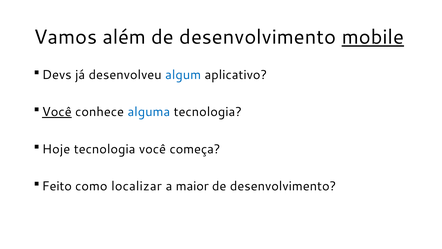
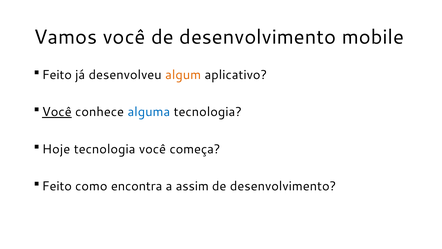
Vamos além: além -> você
mobile underline: present -> none
Devs at (57, 75): Devs -> Feito
algum colour: blue -> orange
localizar: localizar -> encontra
maior: maior -> assim
